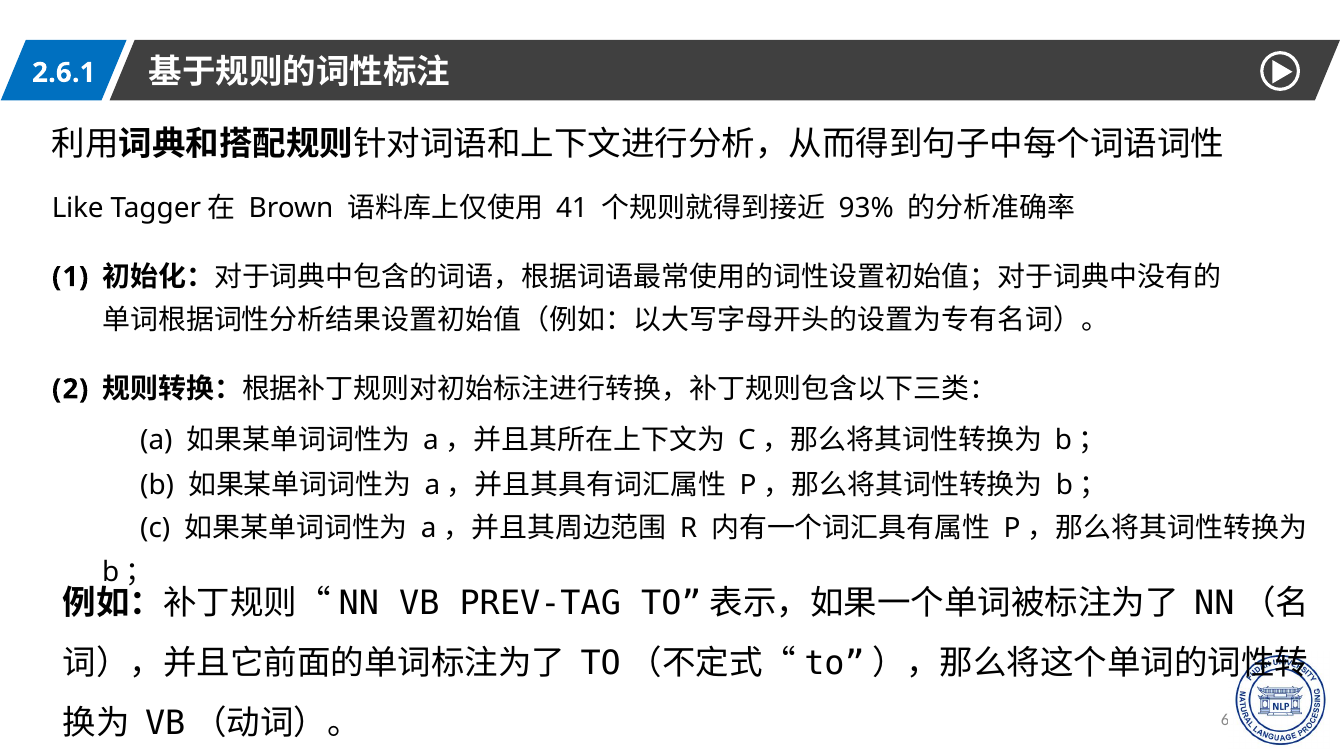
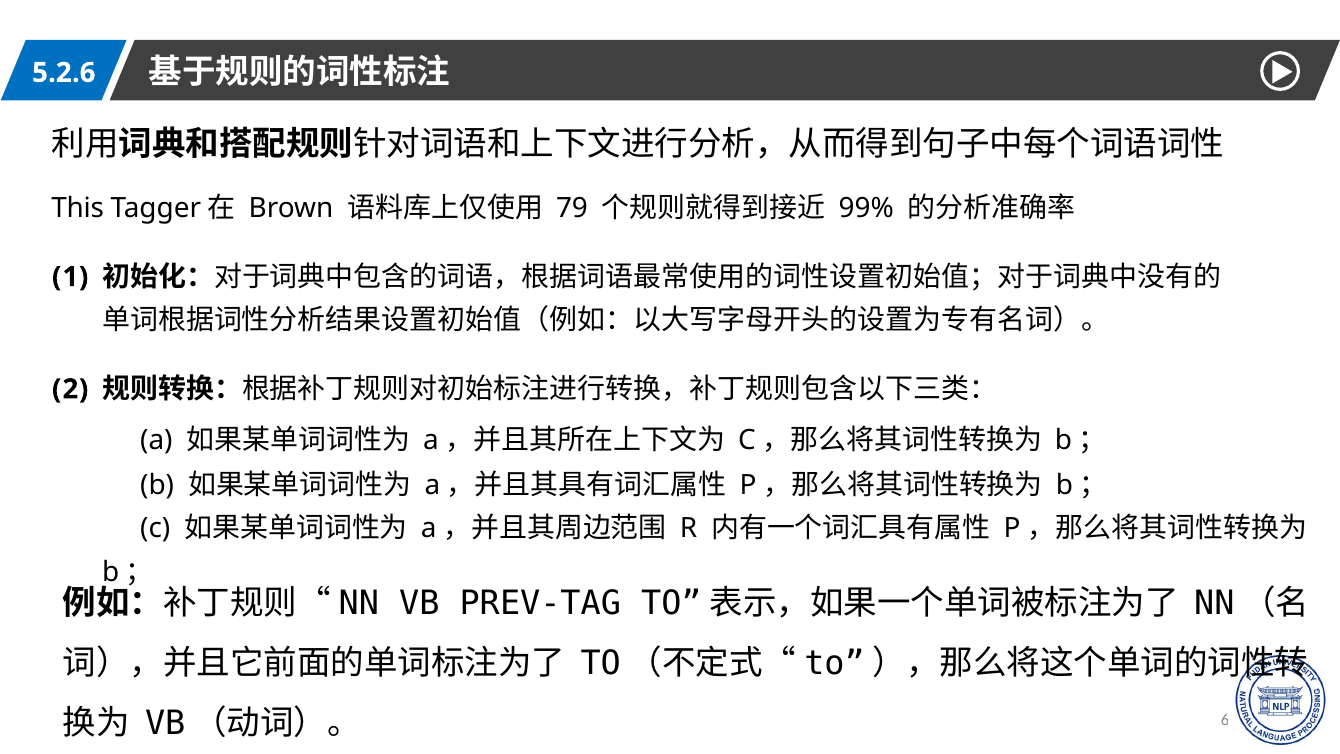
2.6.1: 2.6.1 -> 5.2.6
Like: Like -> This
41: 41 -> 79
93%: 93% -> 99%
